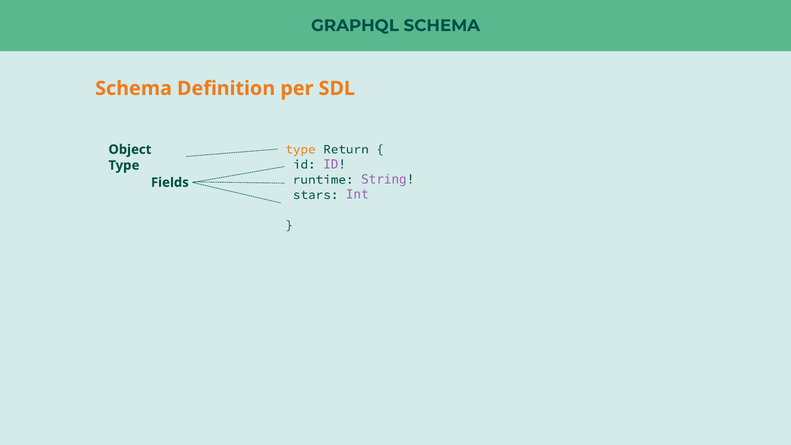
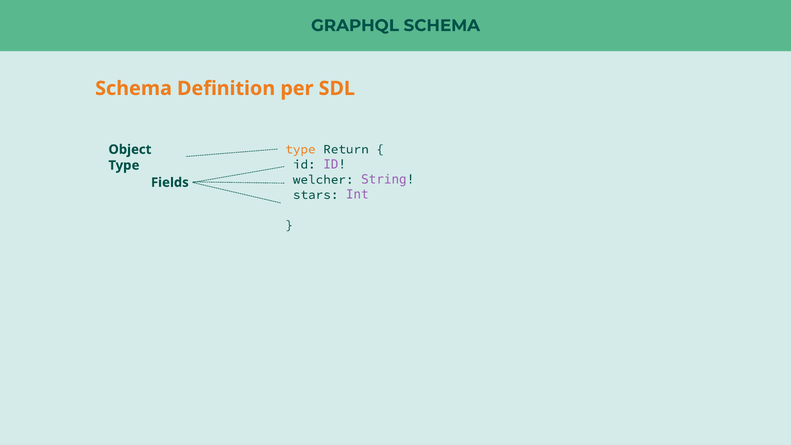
runtime: runtime -> welcher
